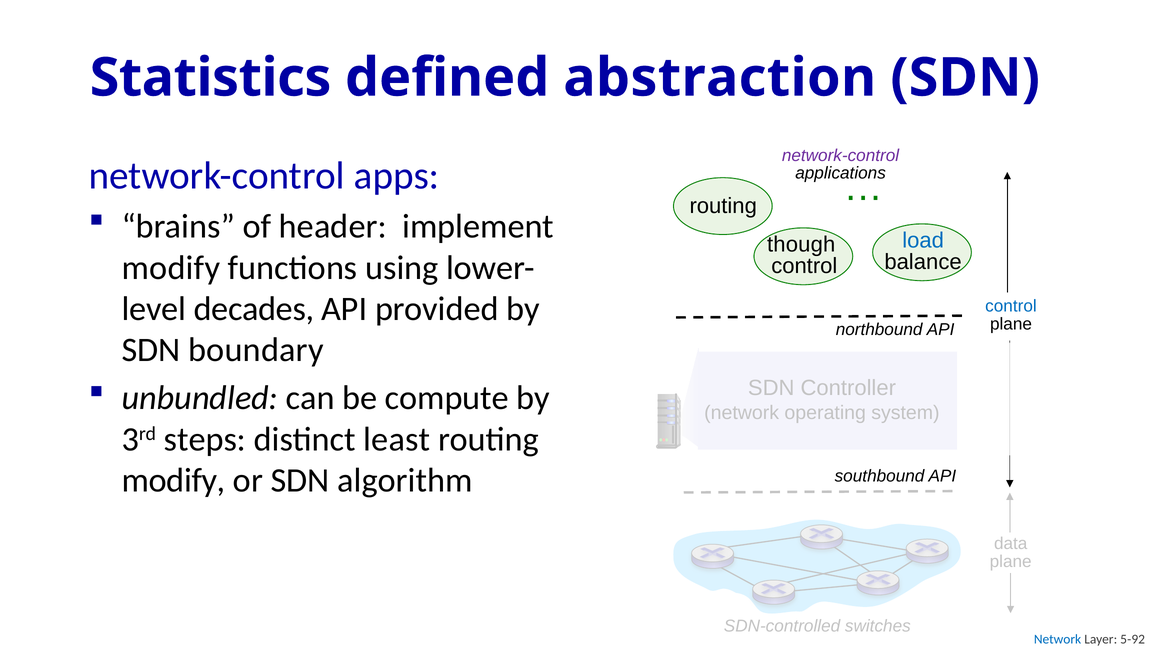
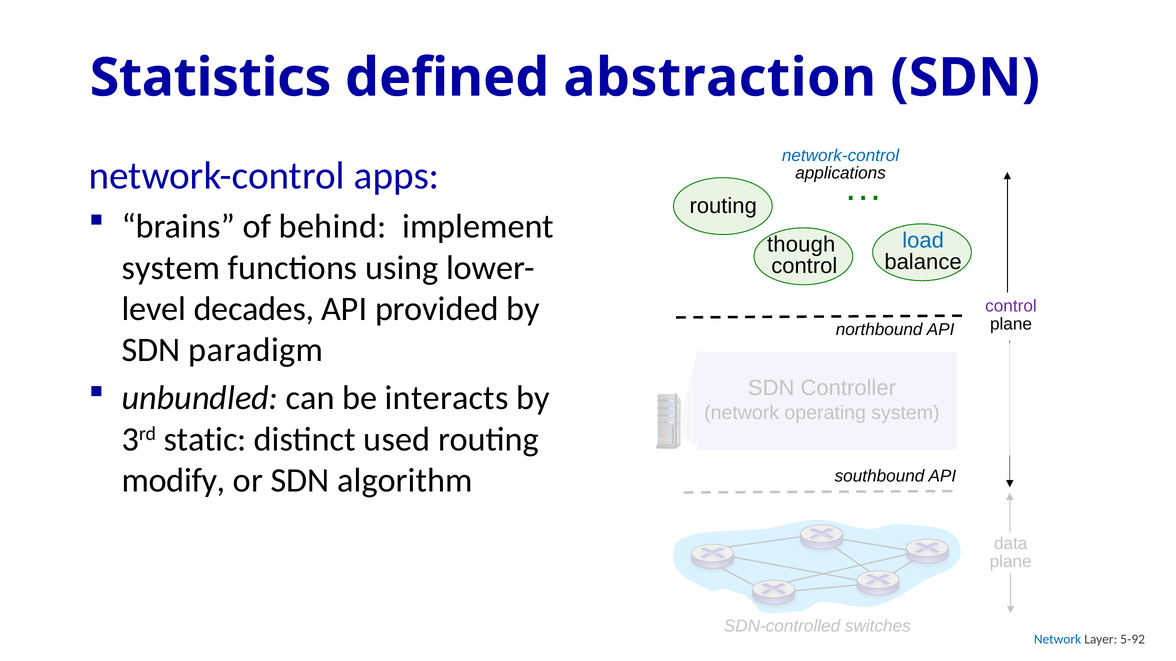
network-control at (841, 155) colour: purple -> blue
header: header -> behind
modify at (171, 268): modify -> system
control at (1011, 306) colour: blue -> purple
boundary: boundary -> paradigm
compute: compute -> interacts
steps: steps -> static
least: least -> used
